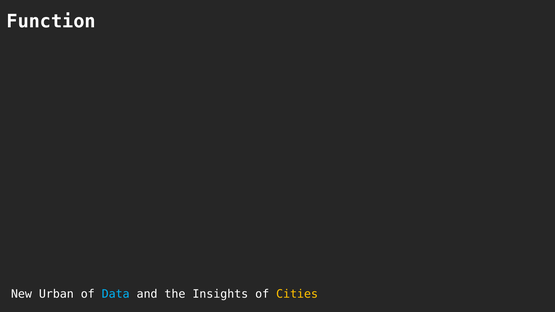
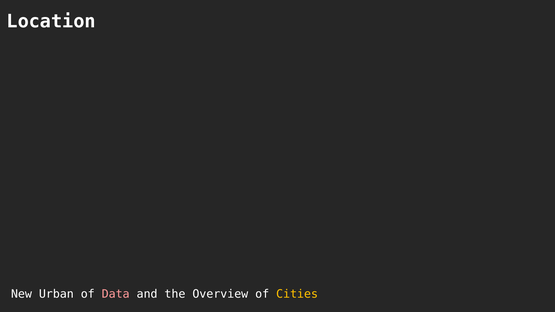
Function: Function -> Location
Data colour: light blue -> pink
Insights: Insights -> Overview
